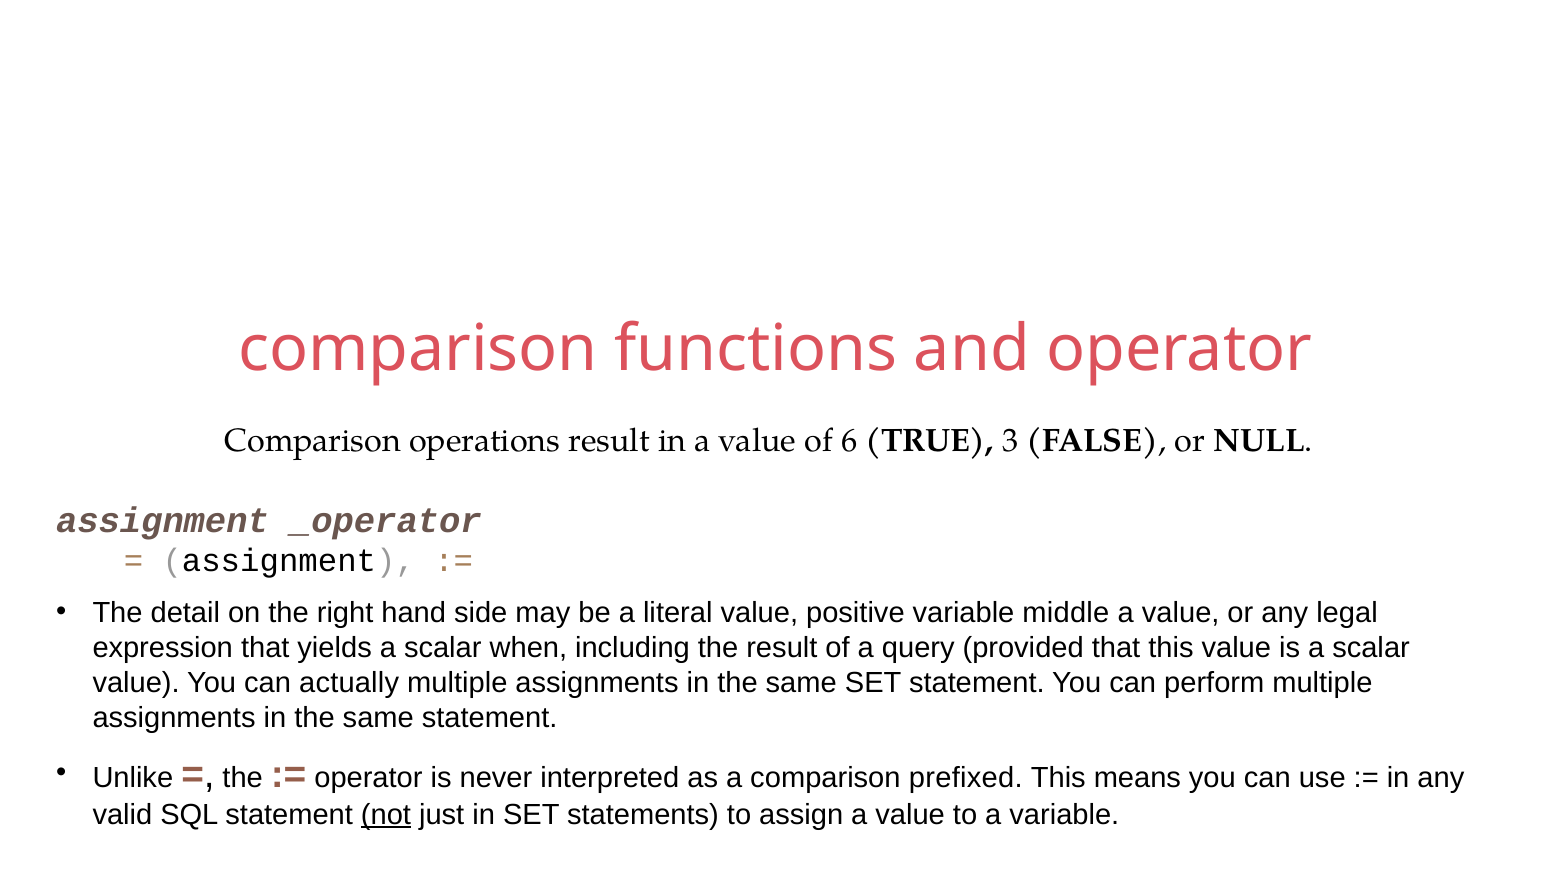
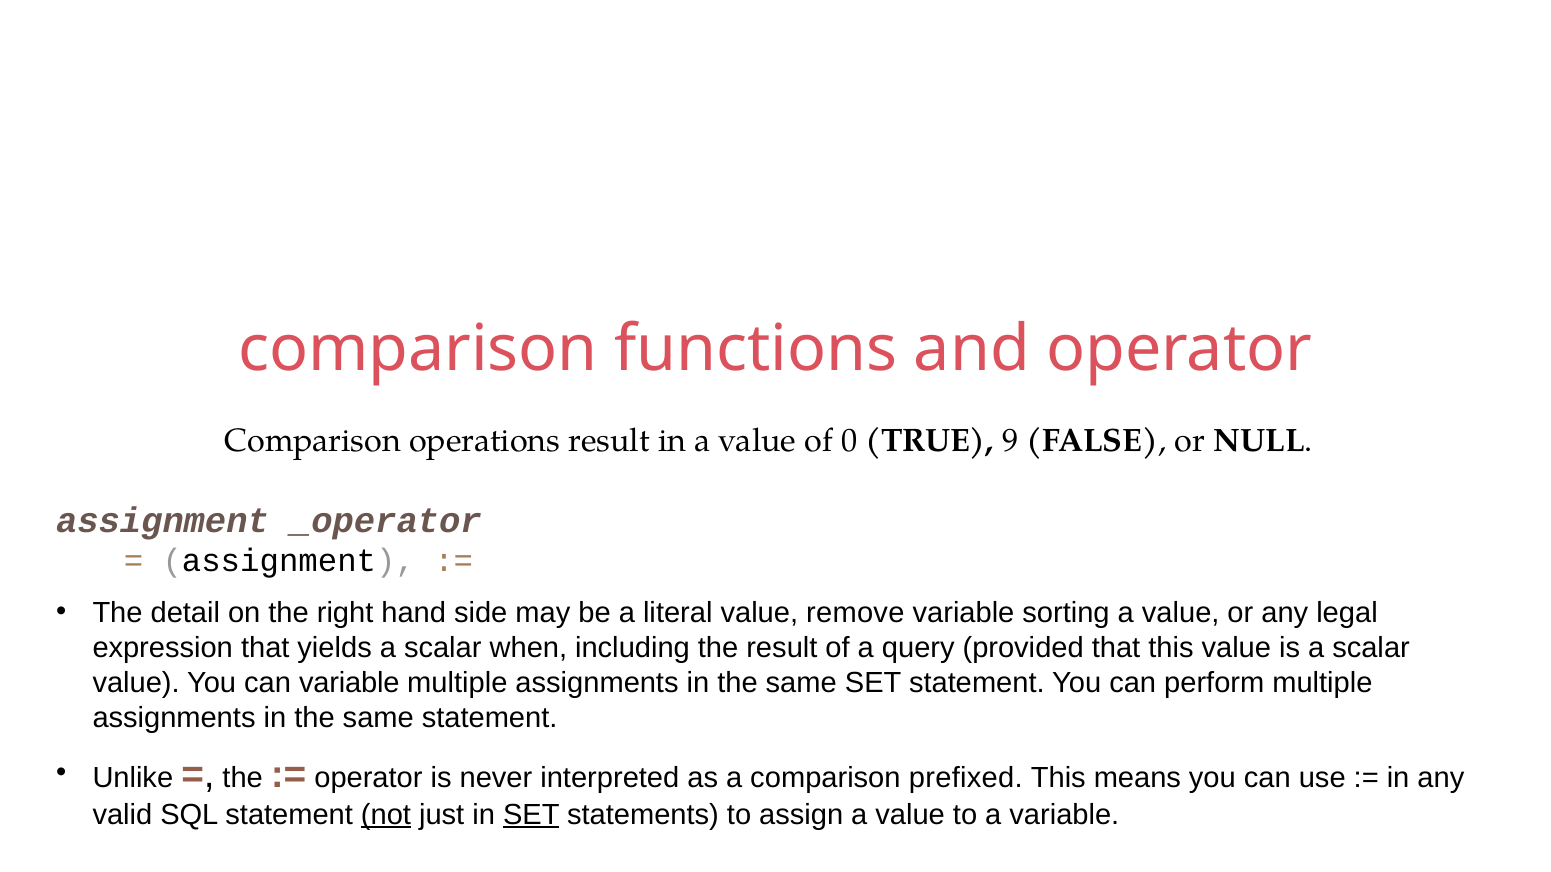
6: 6 -> 0
3: 3 -> 9
positive: positive -> remove
middle: middle -> sorting
can actually: actually -> variable
SET at (531, 815) underline: none -> present
